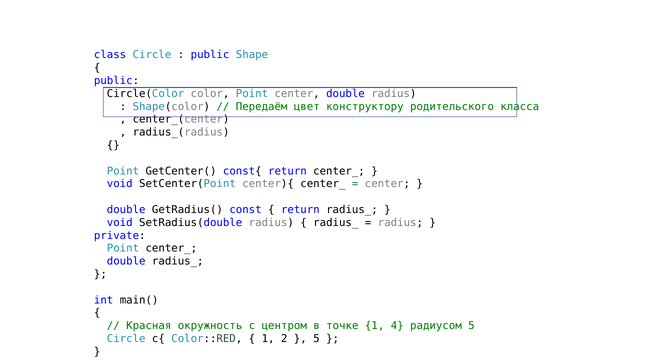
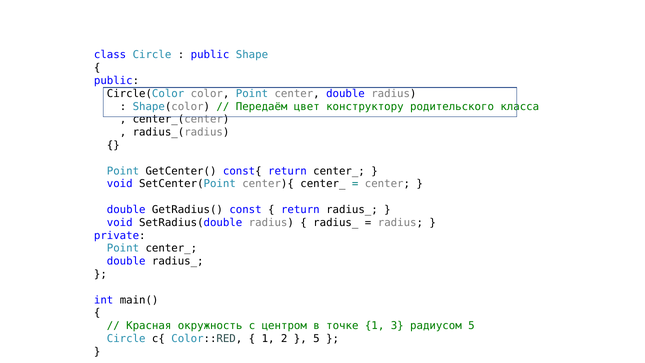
4: 4 -> 3
